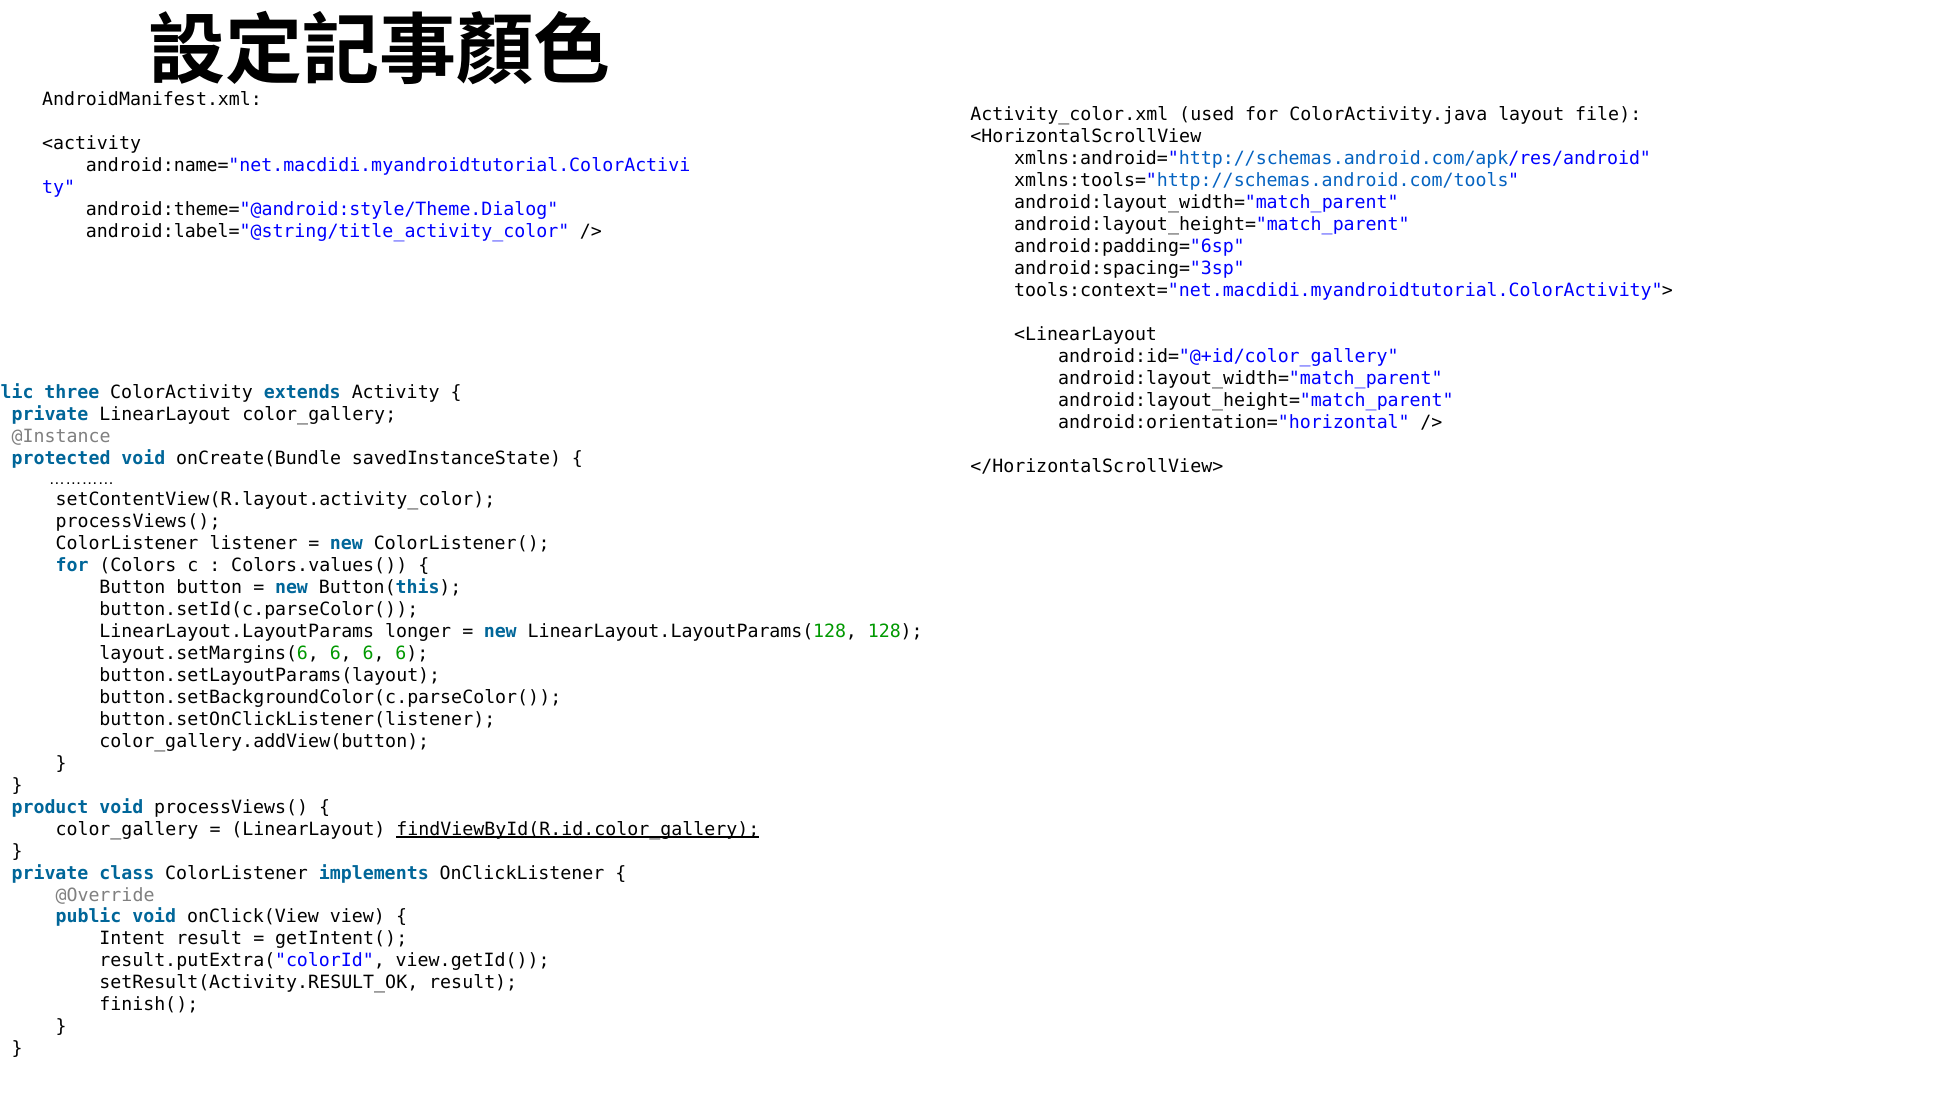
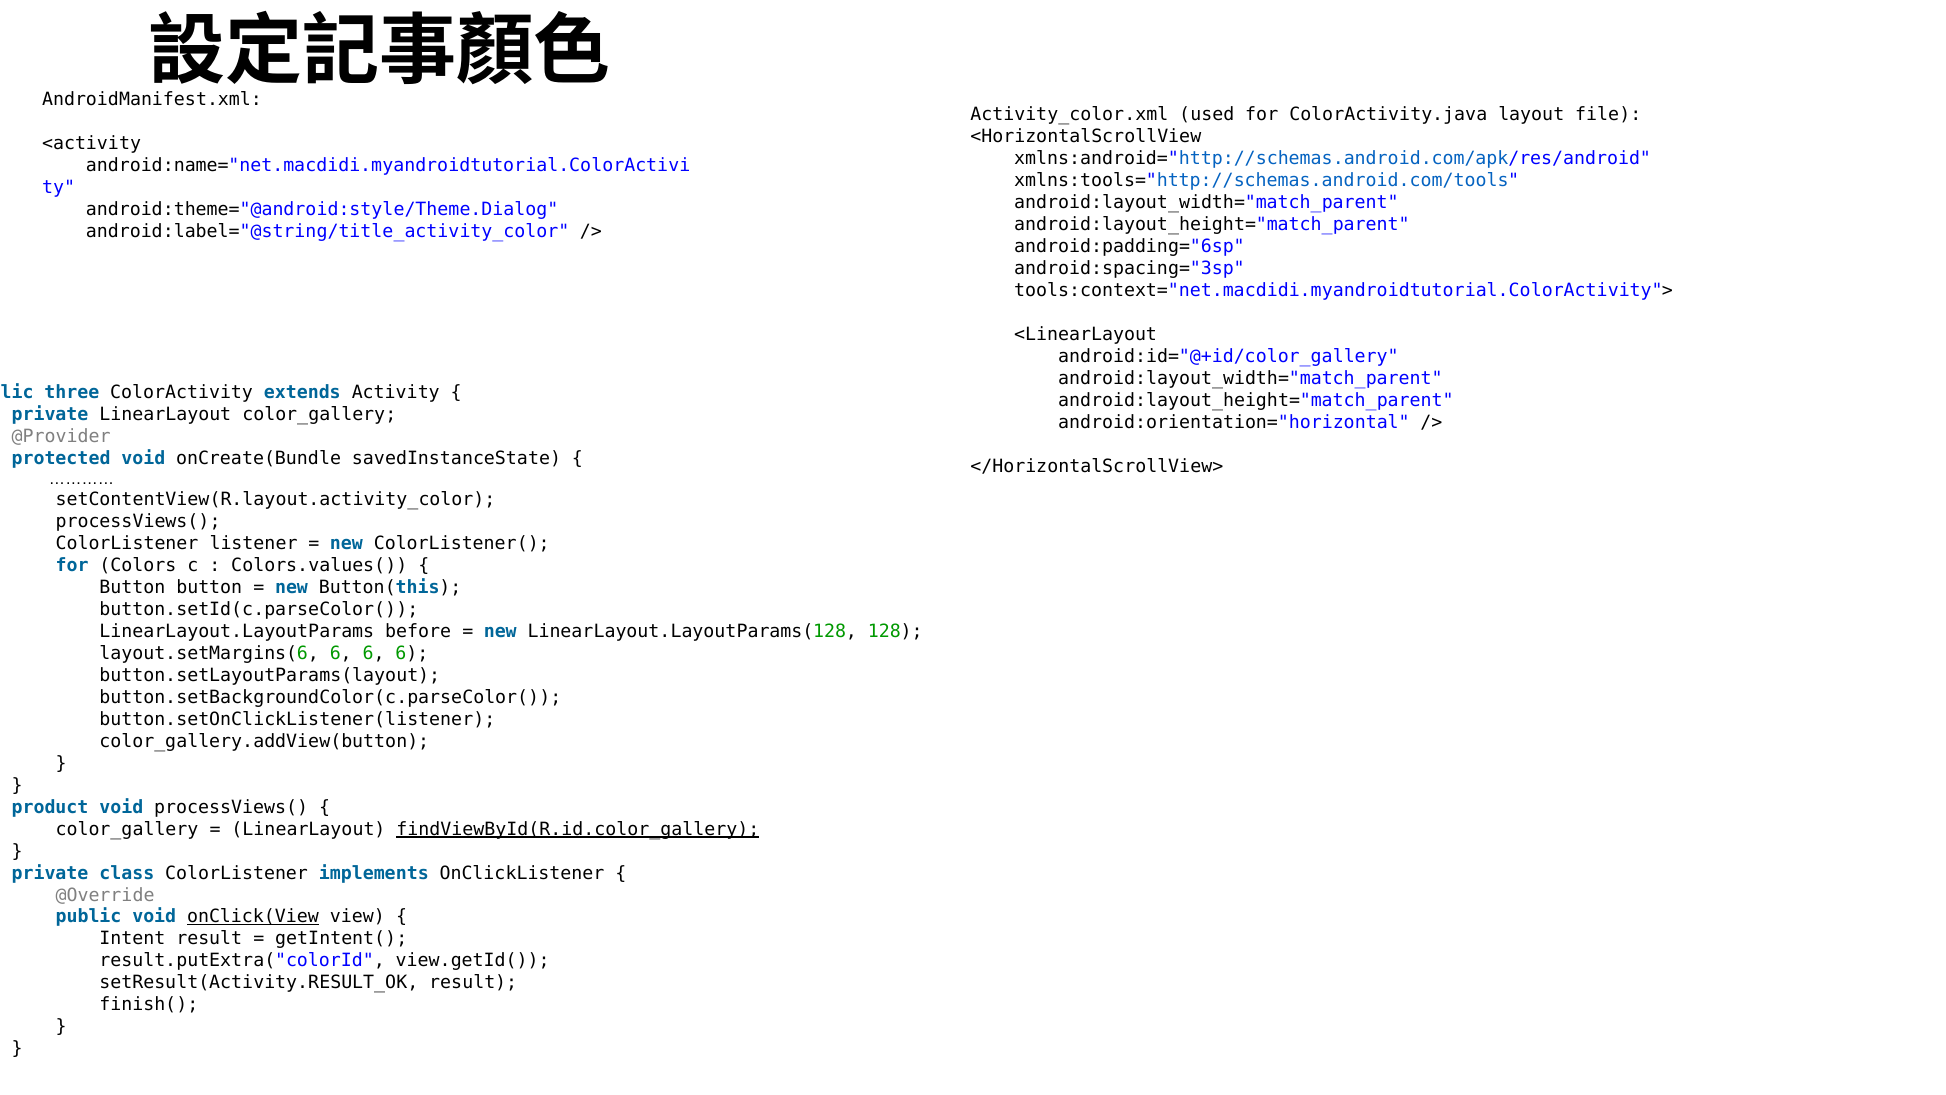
@Instance: @Instance -> @Provider
longer: longer -> before
onClick(View underline: none -> present
